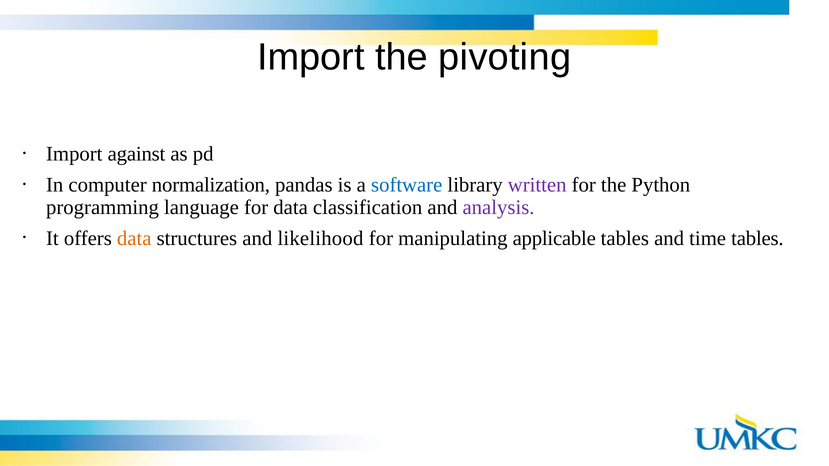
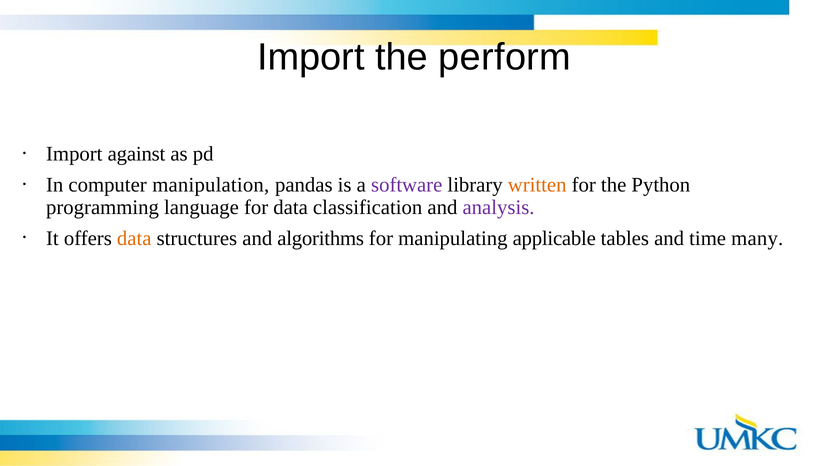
pivoting: pivoting -> perform
normalization: normalization -> manipulation
software colour: blue -> purple
written colour: purple -> orange
likelihood: likelihood -> algorithms
time tables: tables -> many
